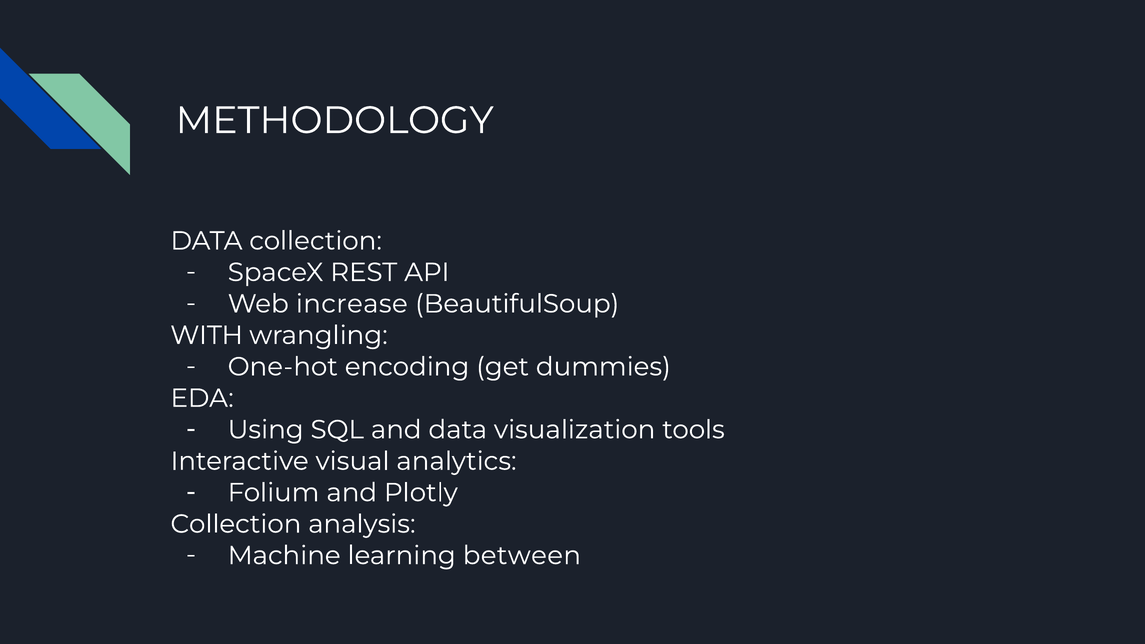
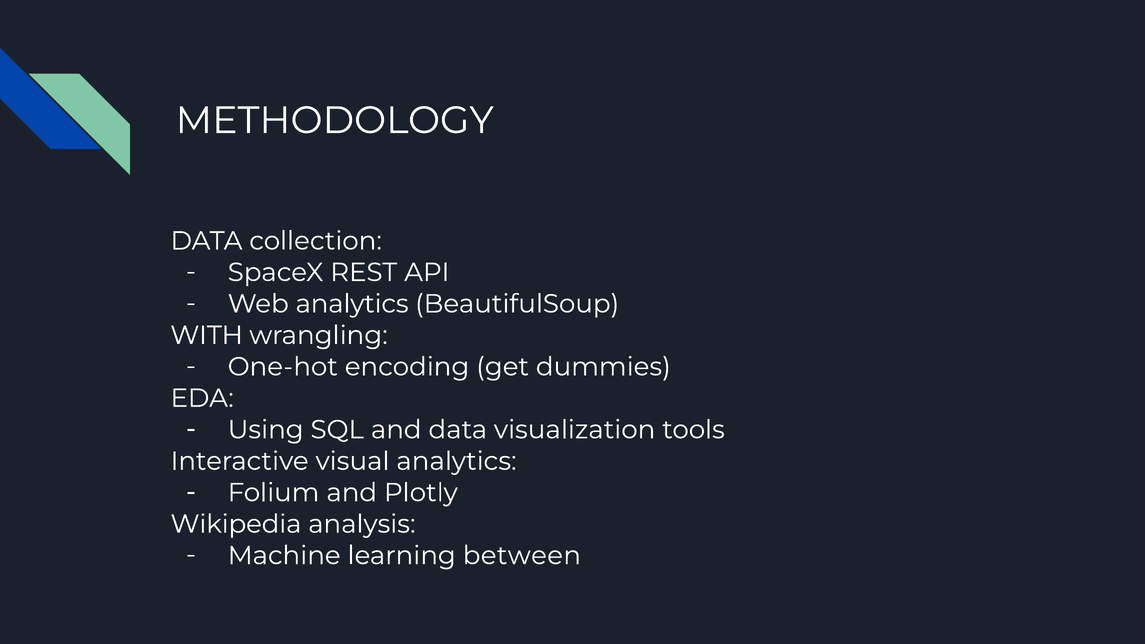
Web increase: increase -> analytics
Collection at (236, 524): Collection -> Wikipedia
